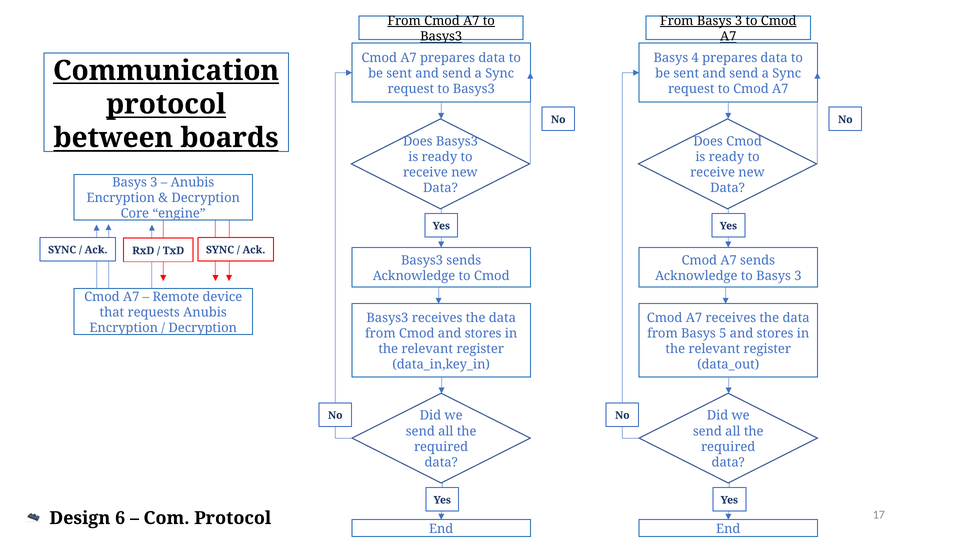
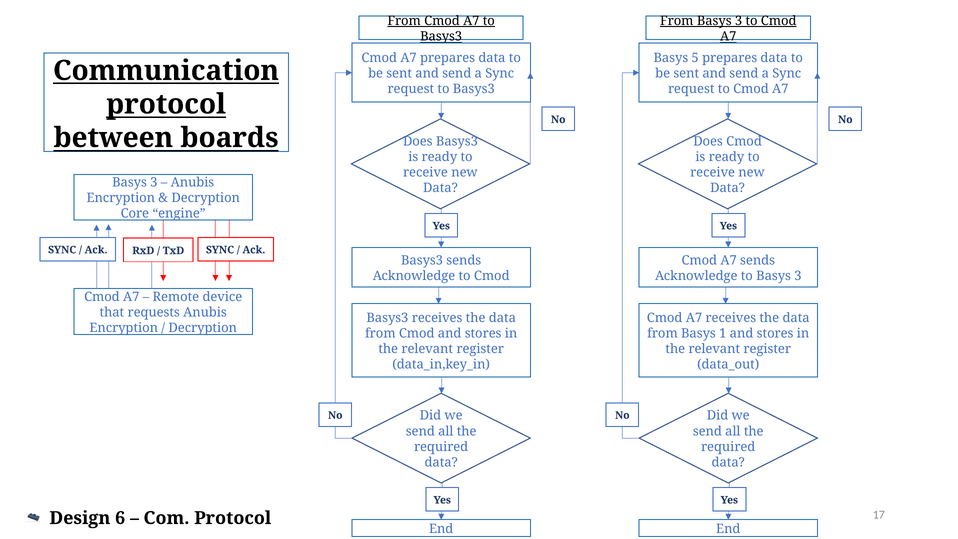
4: 4 -> 5
5: 5 -> 1
